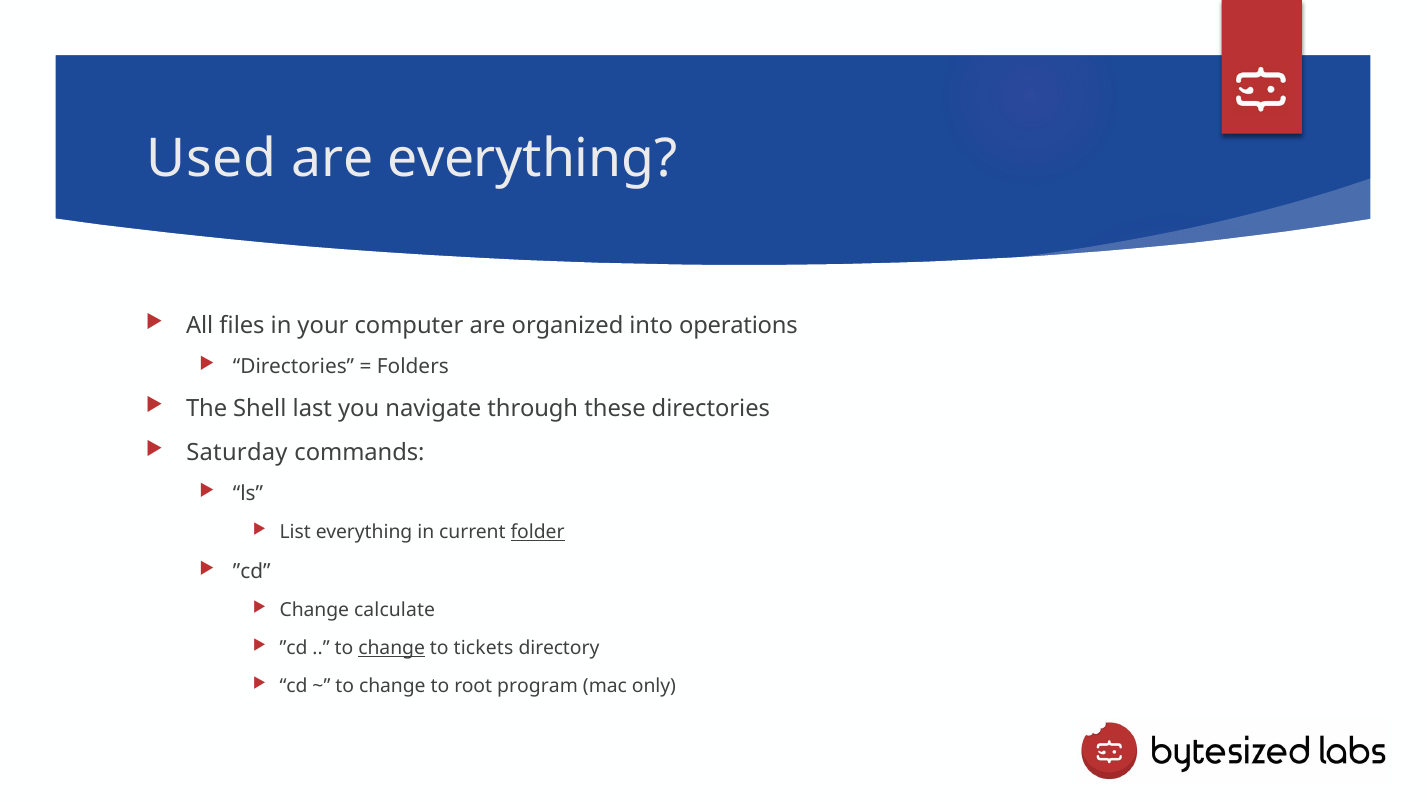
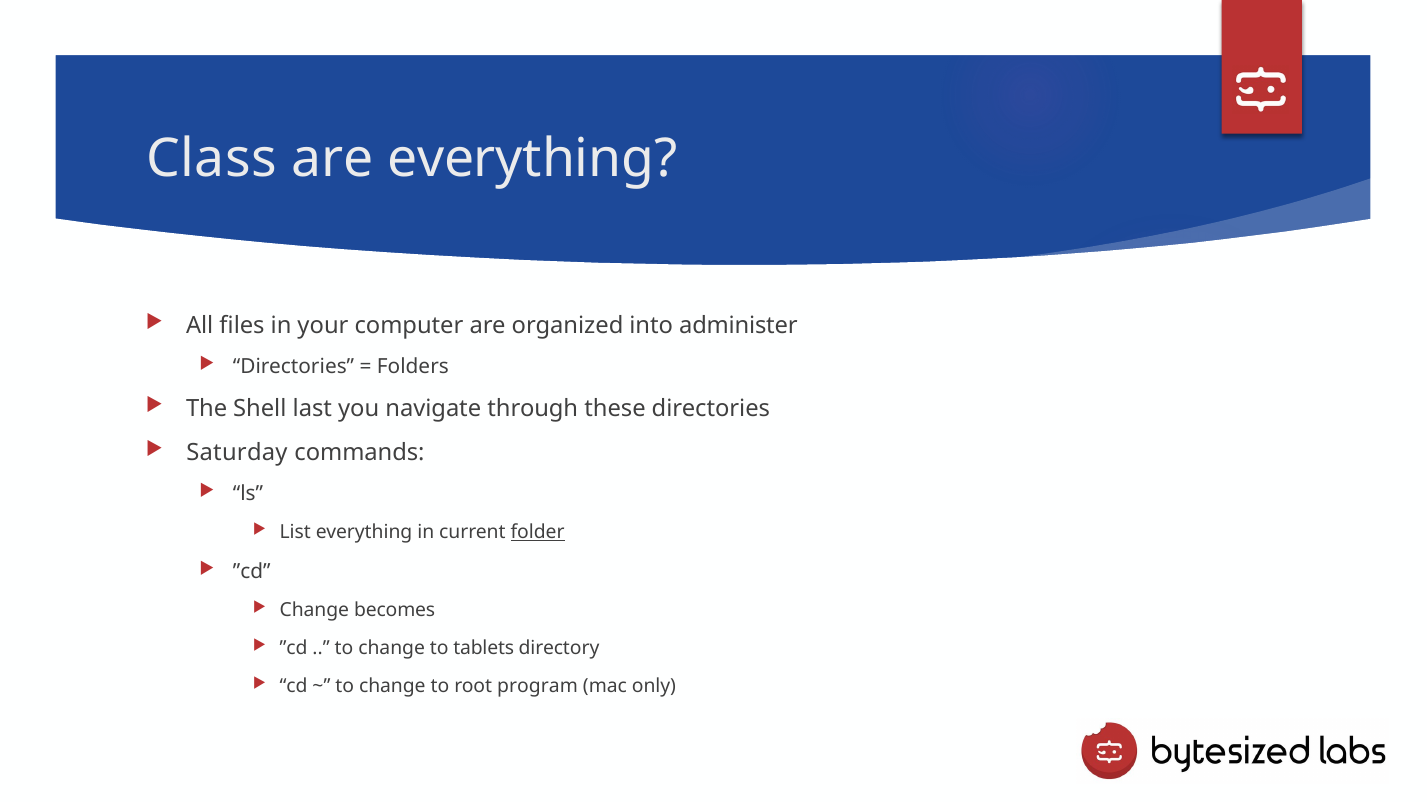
Used: Used -> Class
operations: operations -> administer
calculate: calculate -> becomes
change at (392, 649) underline: present -> none
tickets: tickets -> tablets
